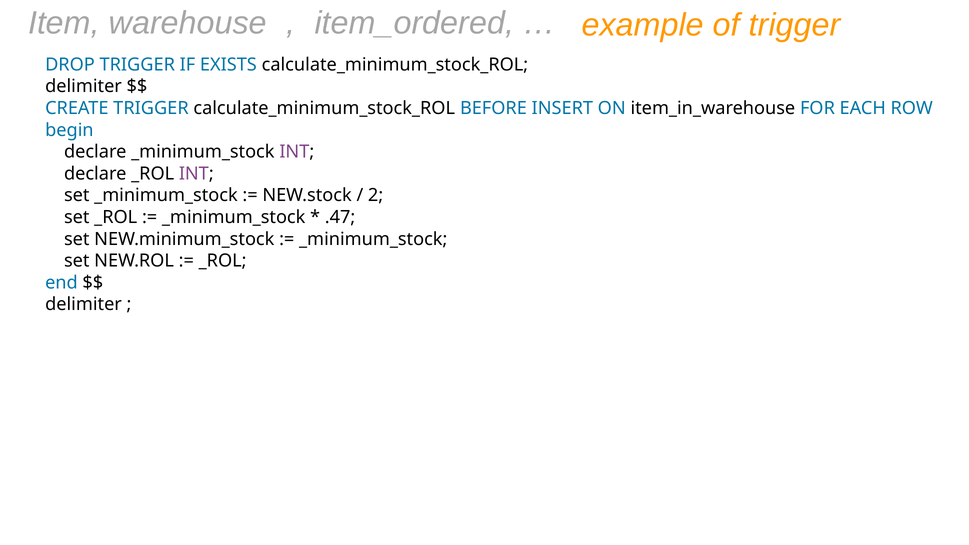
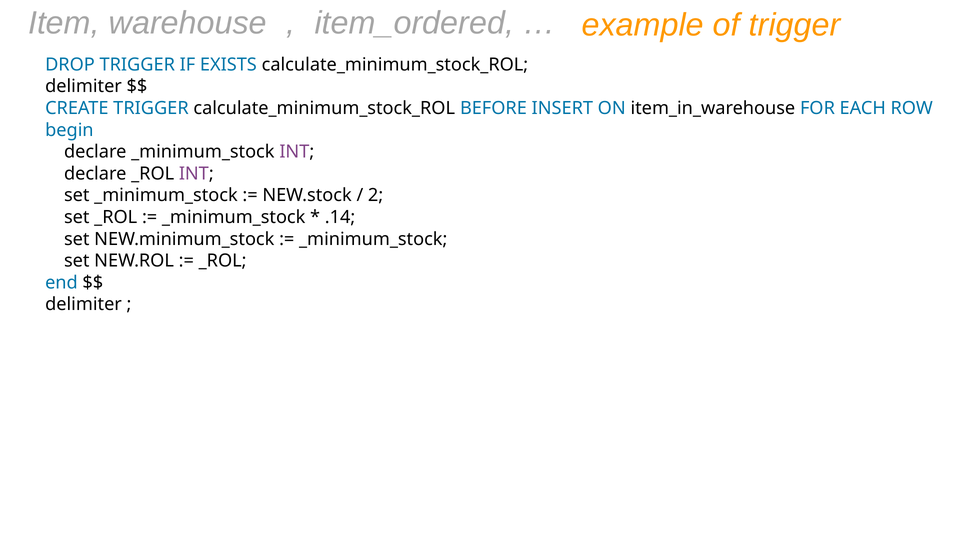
.47: .47 -> .14
